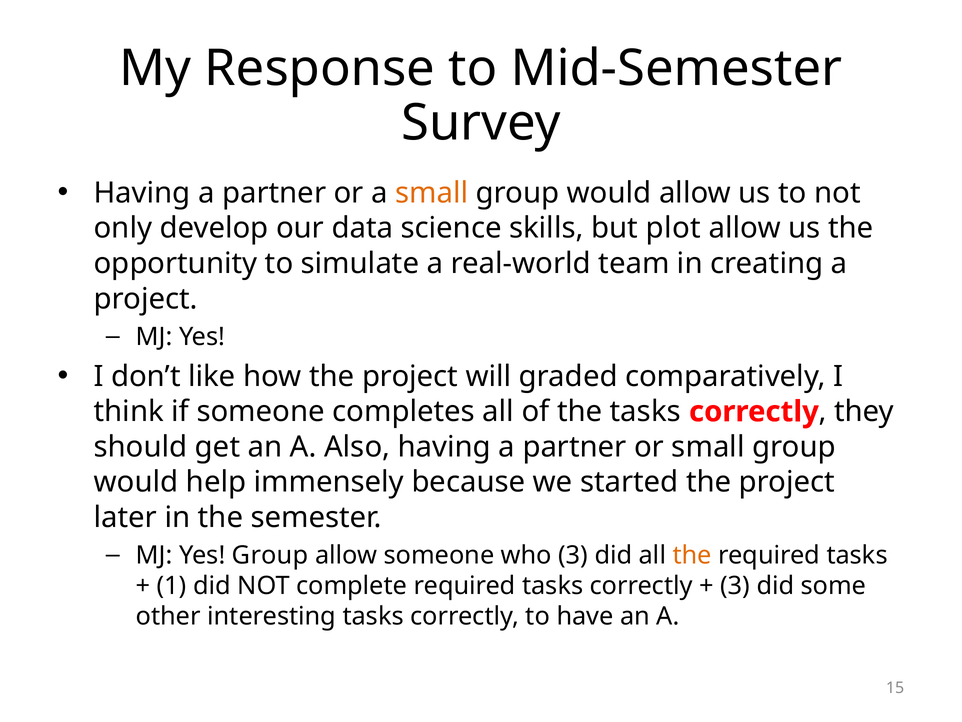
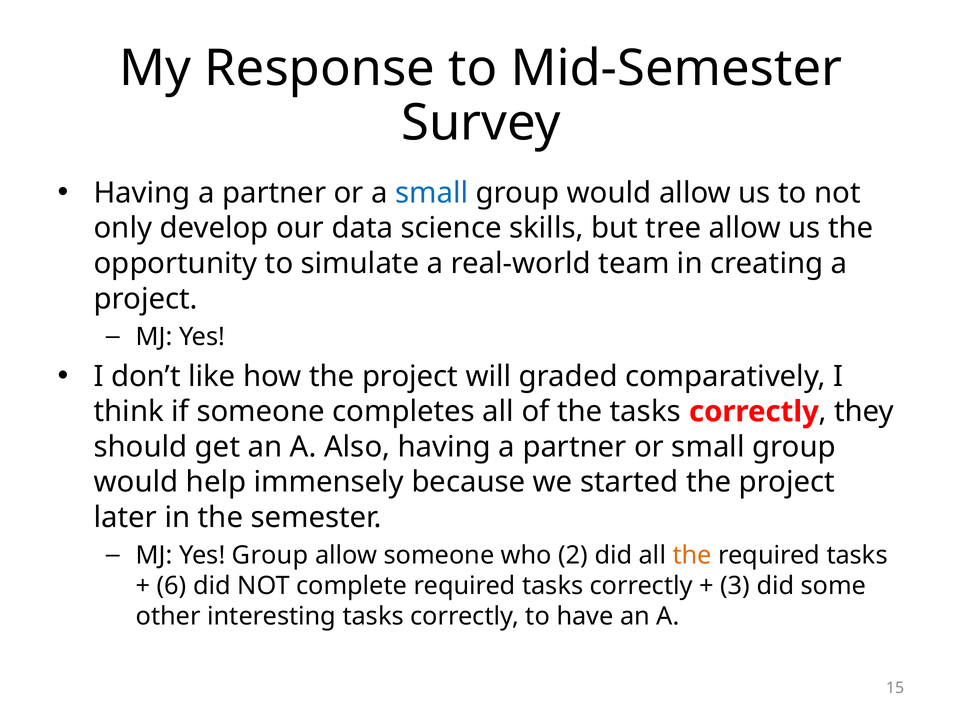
small at (432, 193) colour: orange -> blue
plot: plot -> tree
who 3: 3 -> 2
1: 1 -> 6
